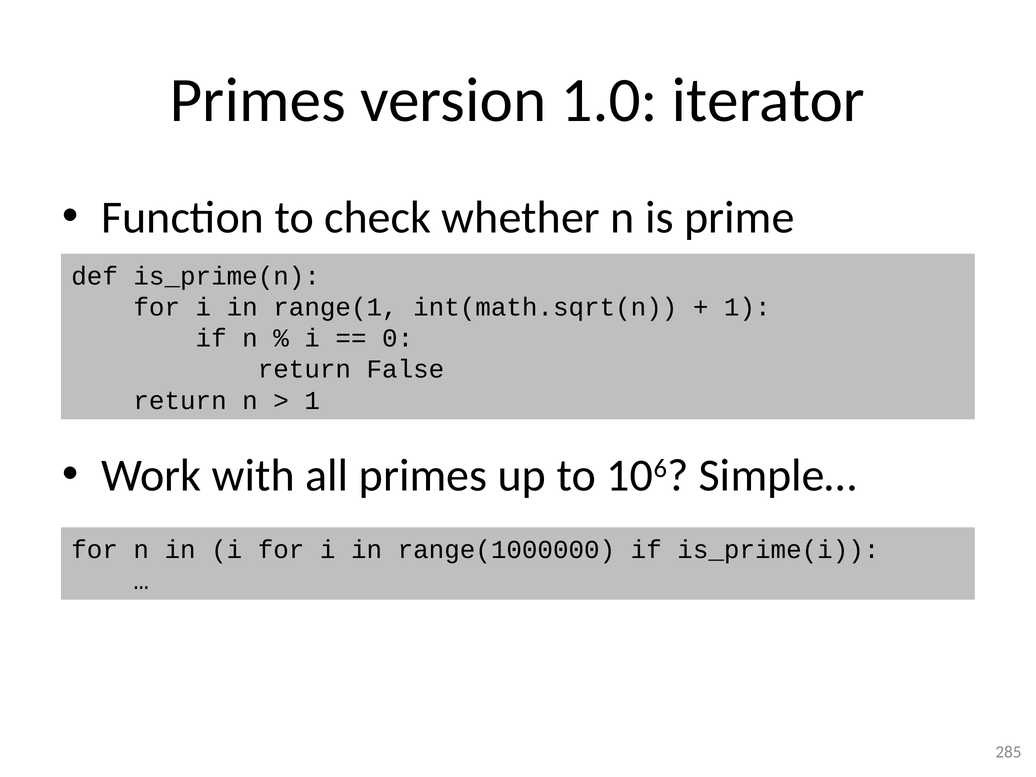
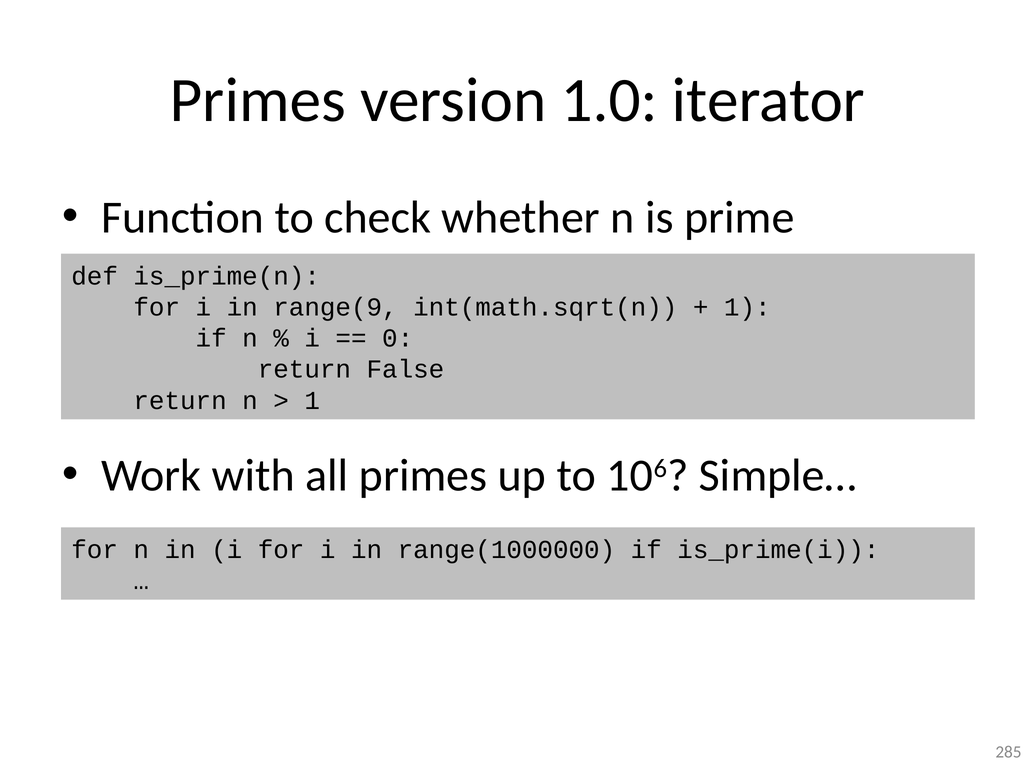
range(1: range(1 -> range(9
